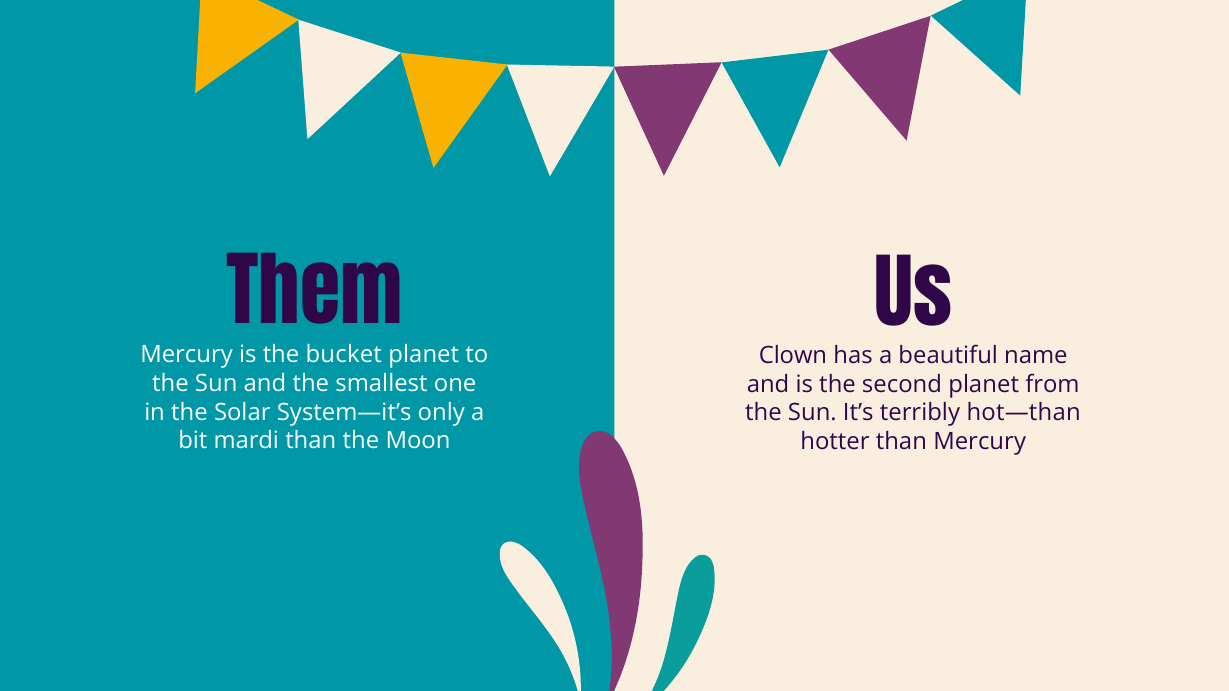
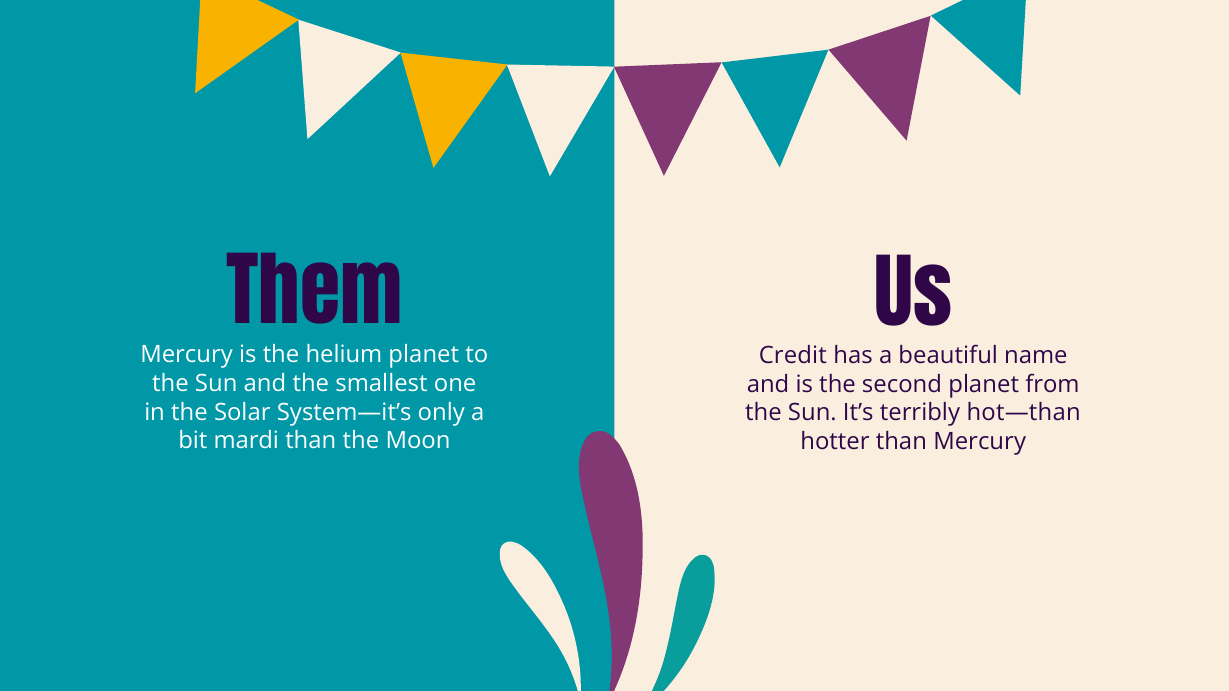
bucket: bucket -> helium
Clown: Clown -> Credit
